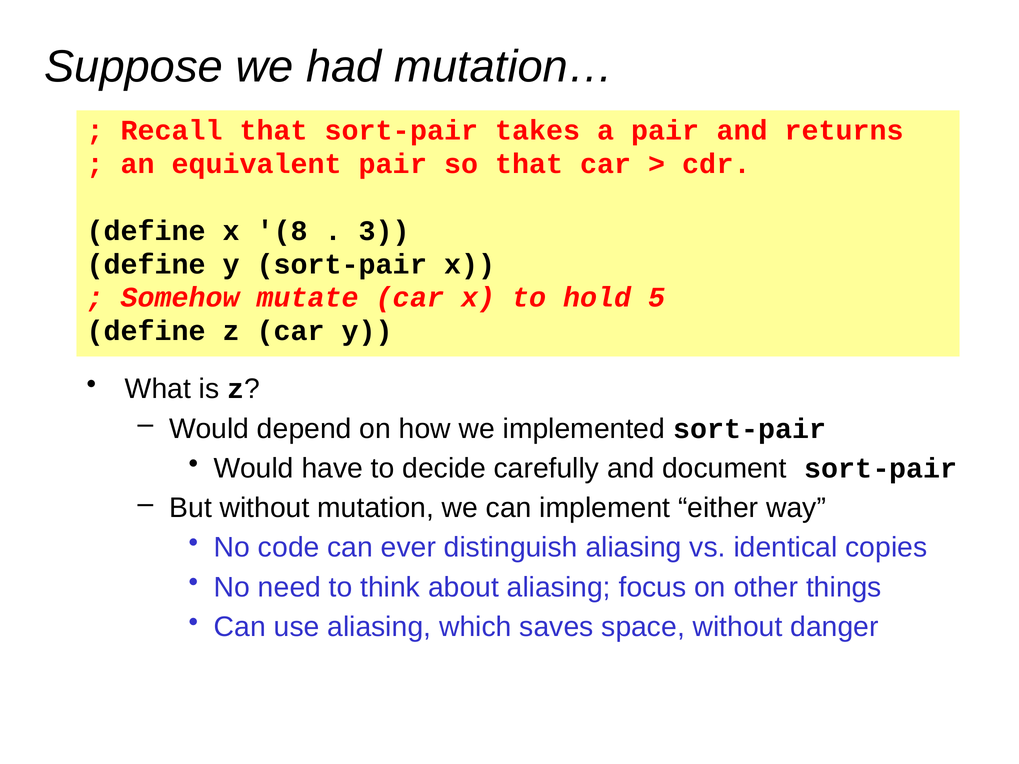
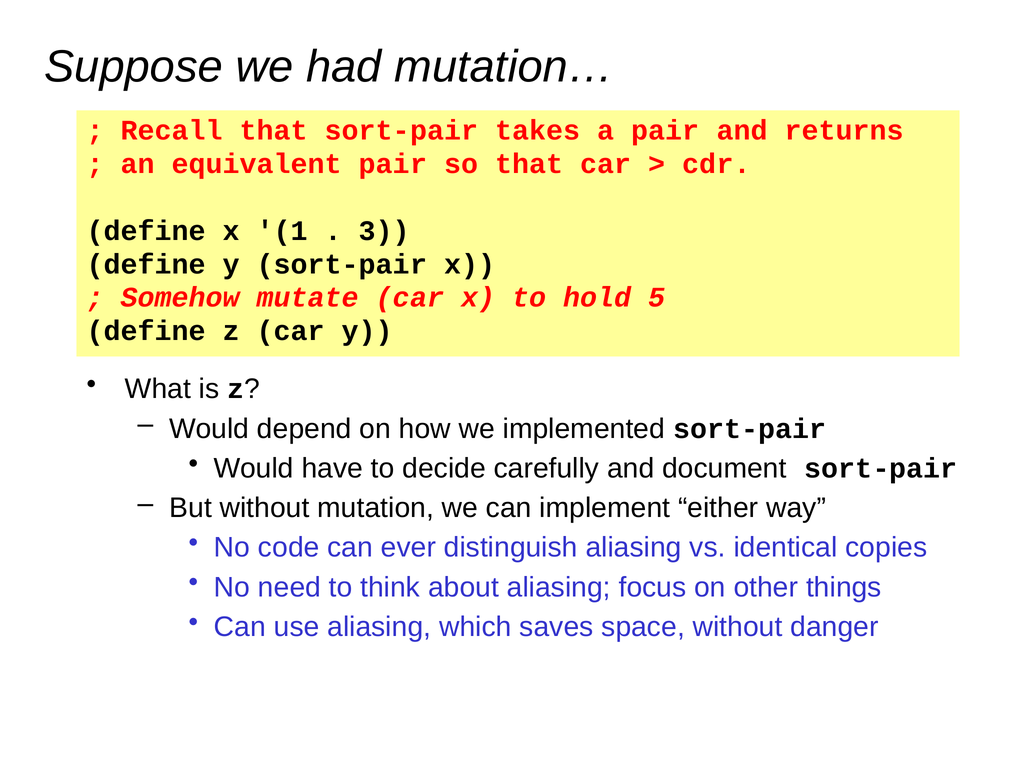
8: 8 -> 1
